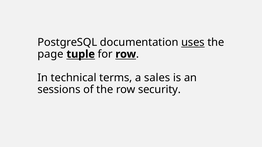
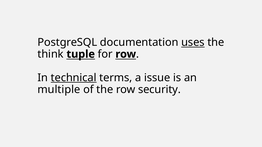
page: page -> think
technical underline: none -> present
sales: sales -> issue
sessions: sessions -> multiple
